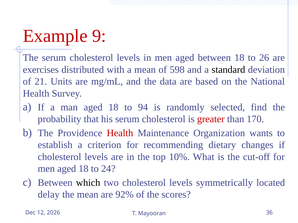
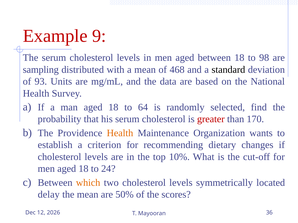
26: 26 -> 98
exercises: exercises -> sampling
598: 598 -> 468
21: 21 -> 93
94: 94 -> 64
Health at (120, 133) colour: red -> orange
which colour: black -> orange
92%: 92% -> 50%
